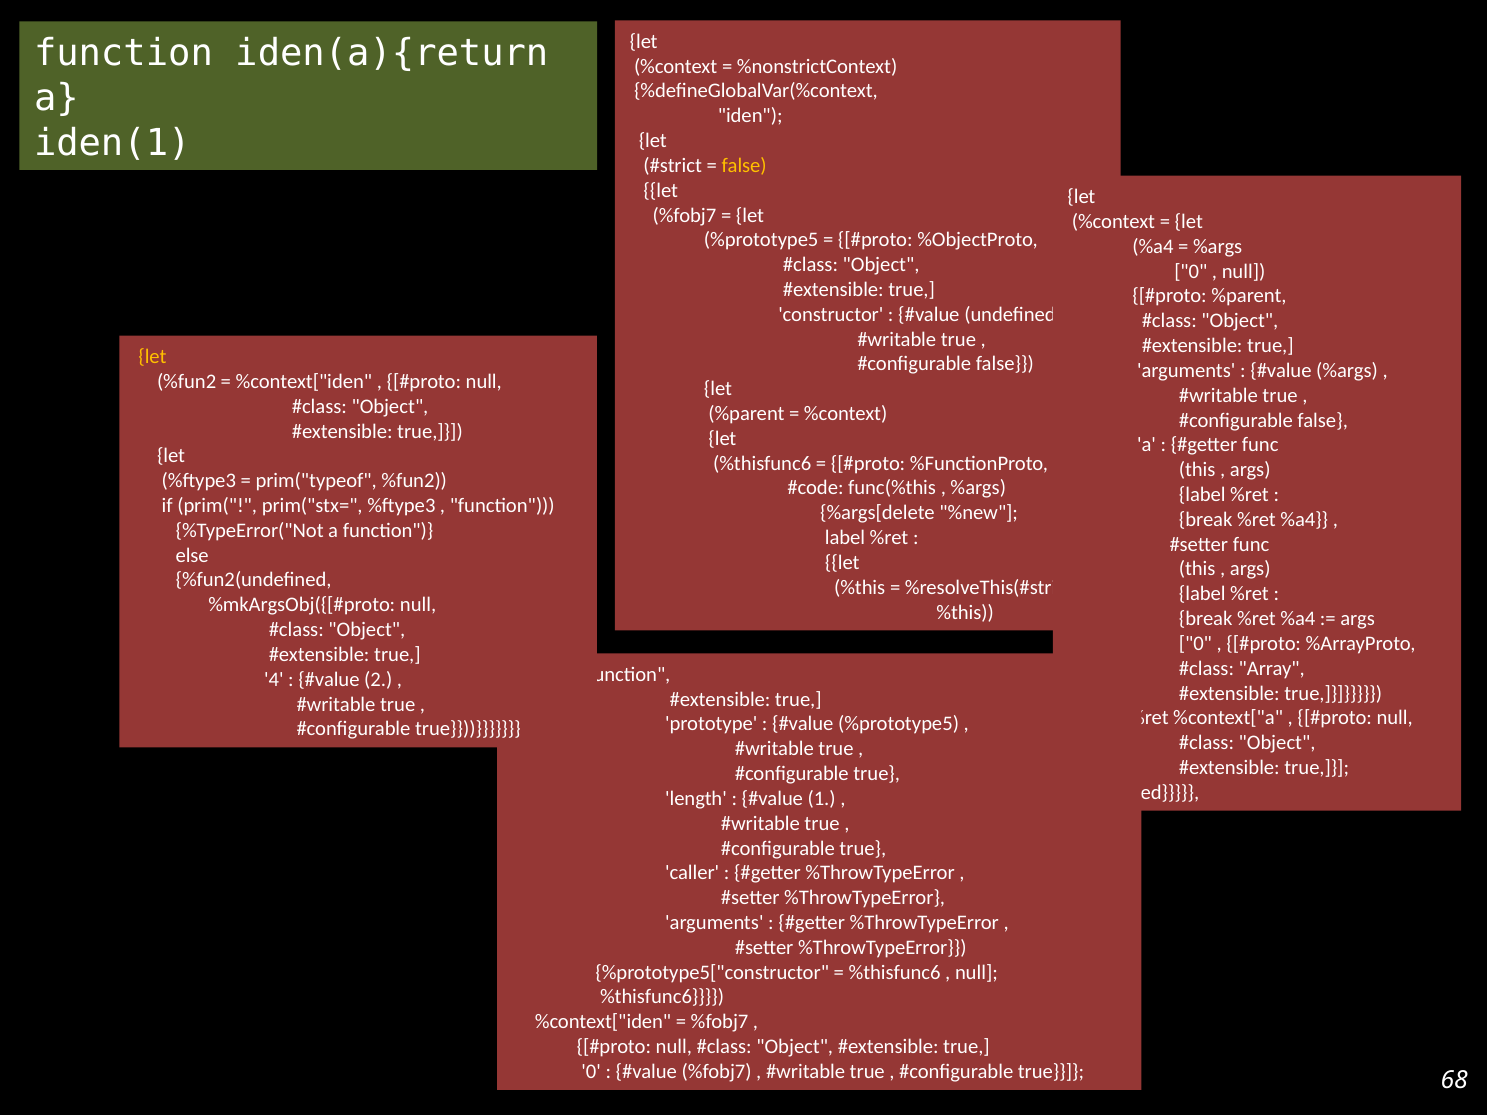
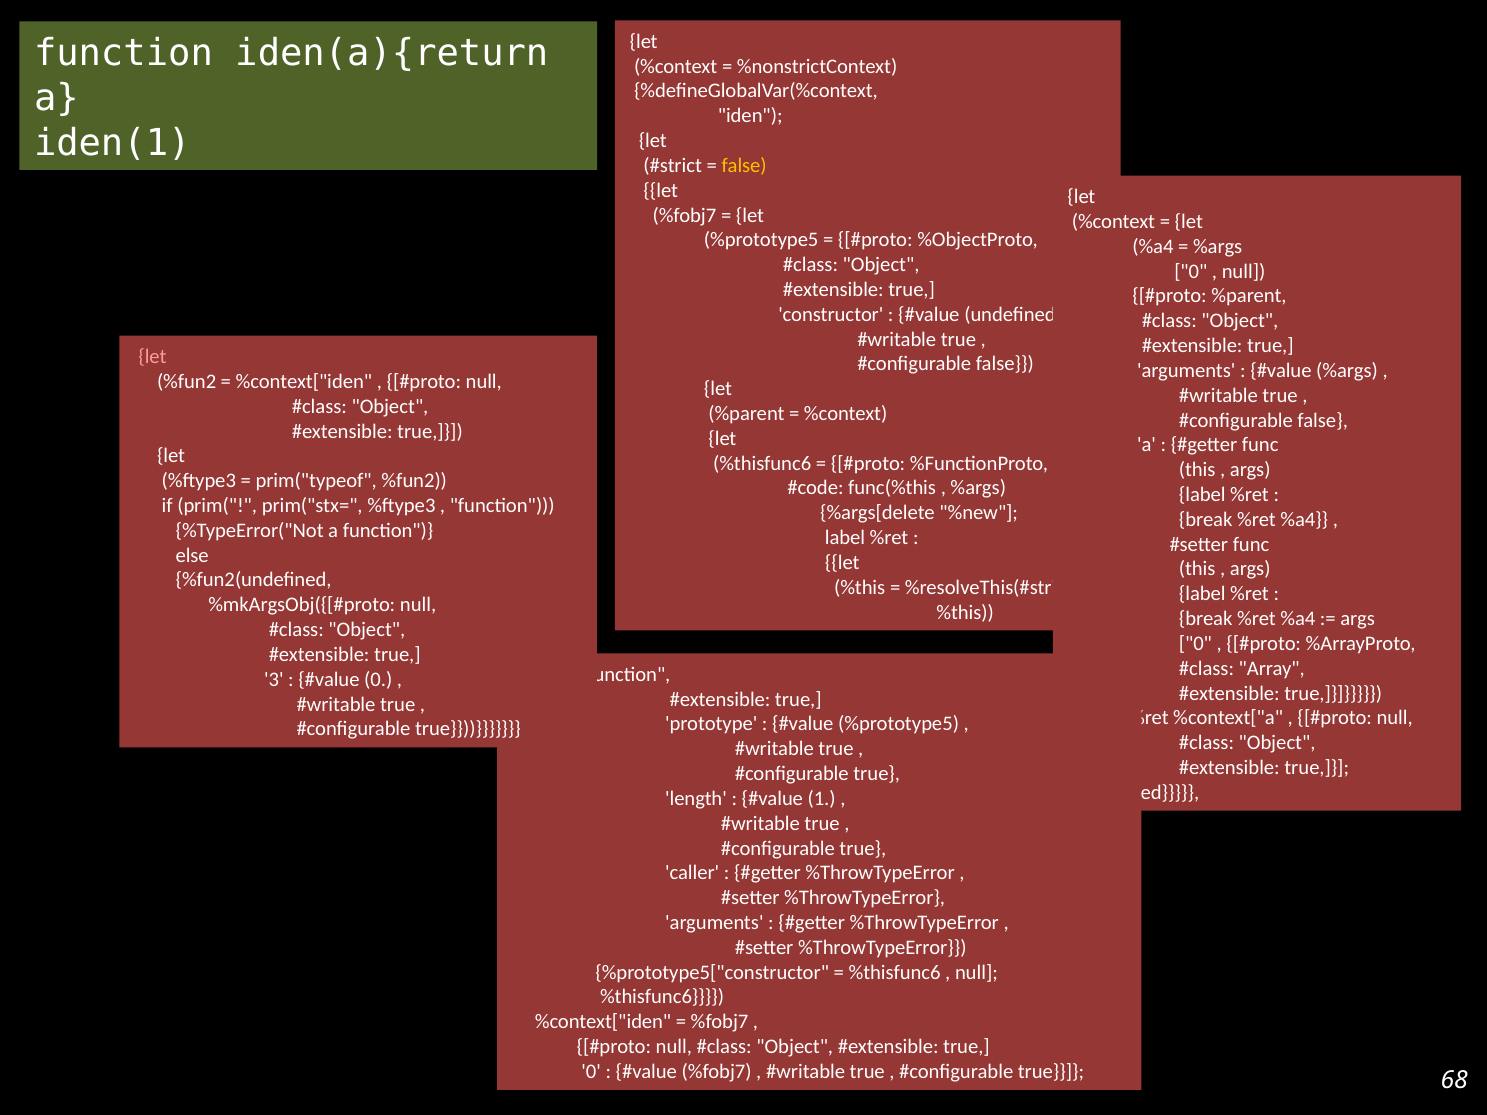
let at (152, 357) colour: yellow -> pink
4: 4 -> 3
2 at (378, 680): 2 -> 0
